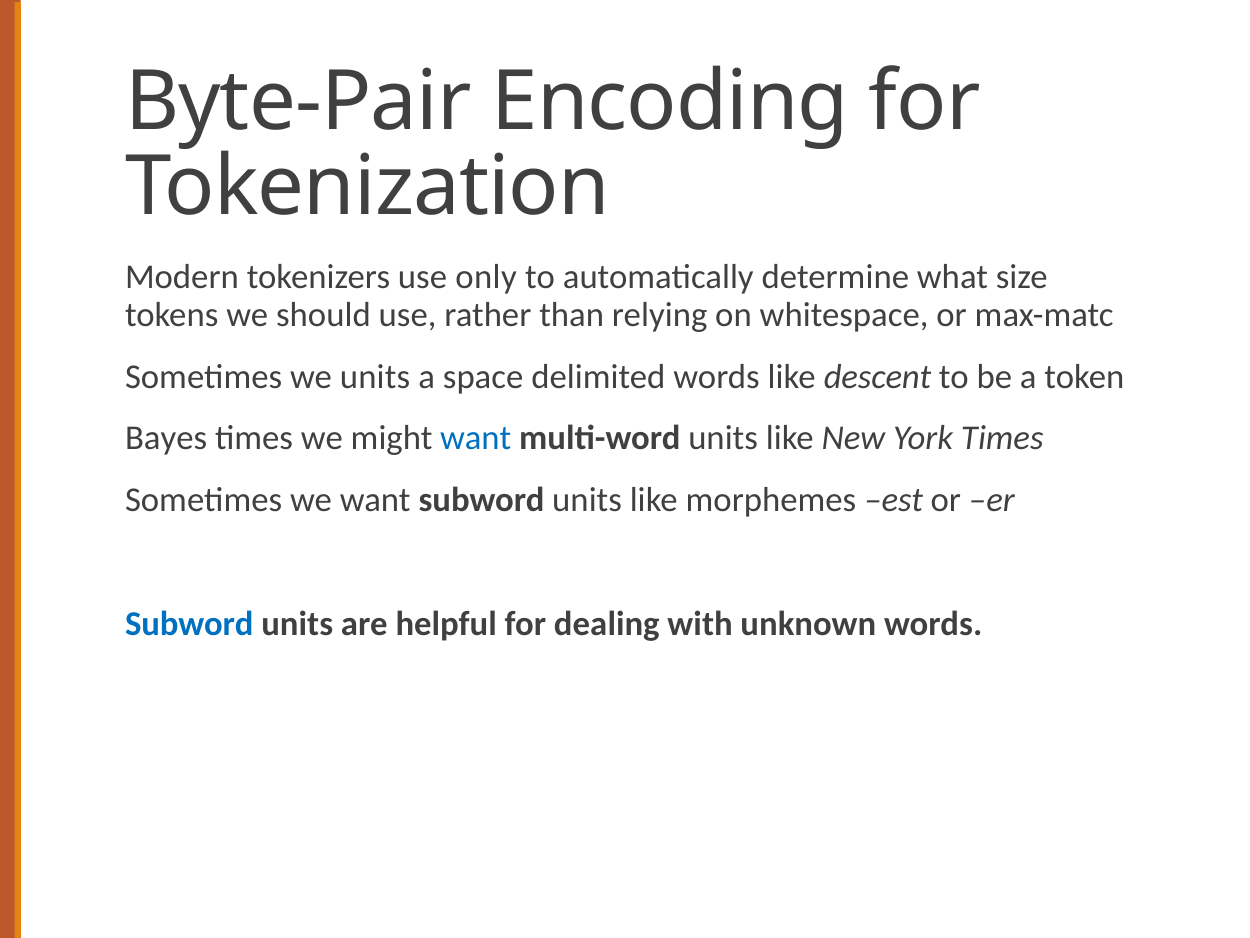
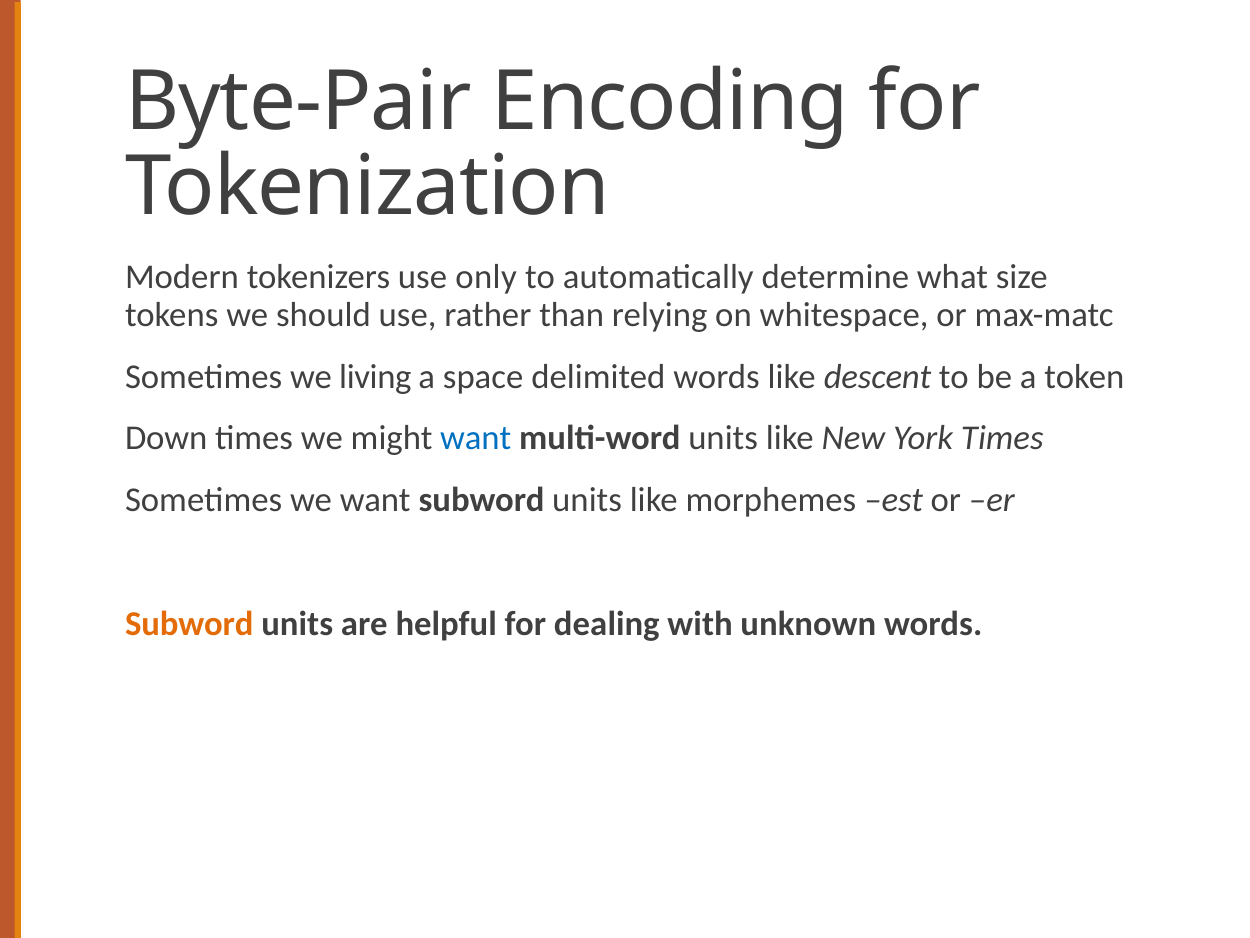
we units: units -> living
Bayes: Bayes -> Down
Subword at (189, 624) colour: blue -> orange
